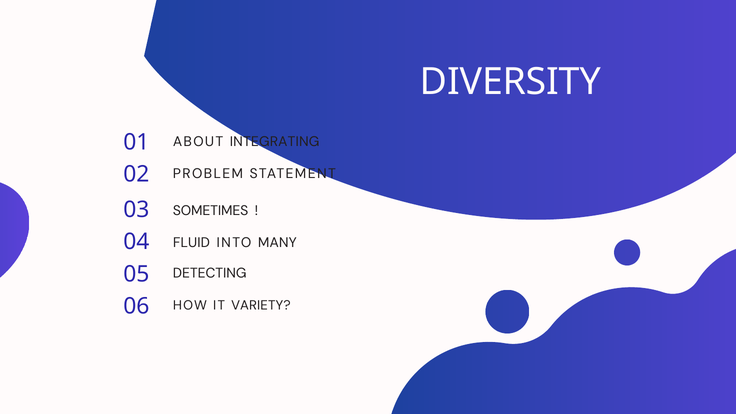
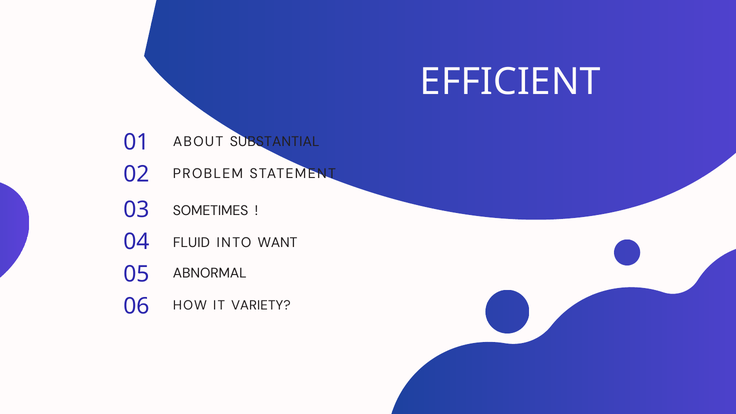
DIVERSITY: DIVERSITY -> EFFICIENT
INTEGRATING: INTEGRATING -> SUBSTANTIAL
MANY: MANY -> WANT
DETECTING: DETECTING -> ABNORMAL
